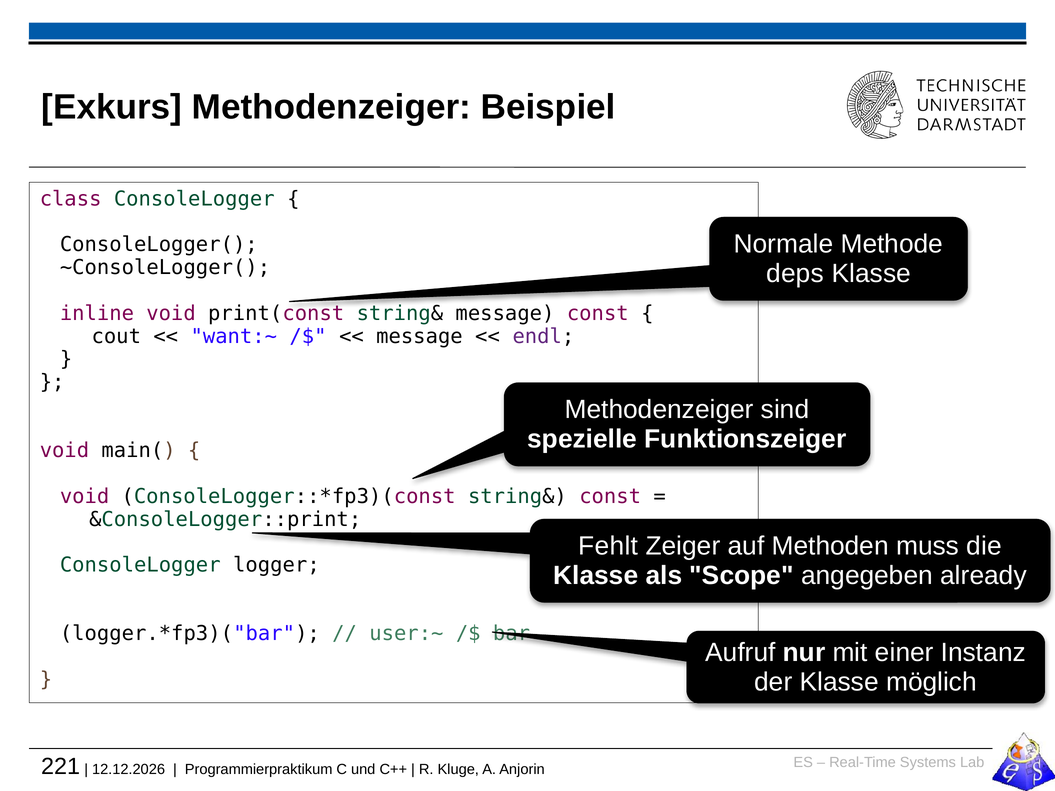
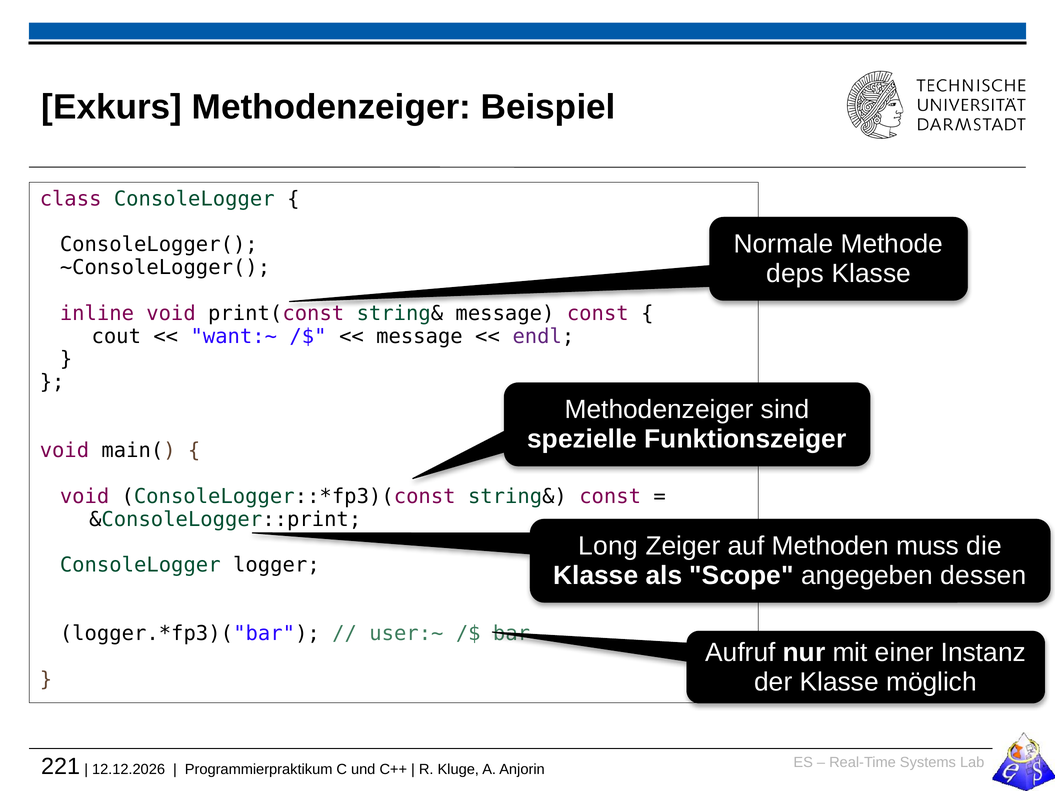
Fehlt: Fehlt -> Long
already: already -> dessen
